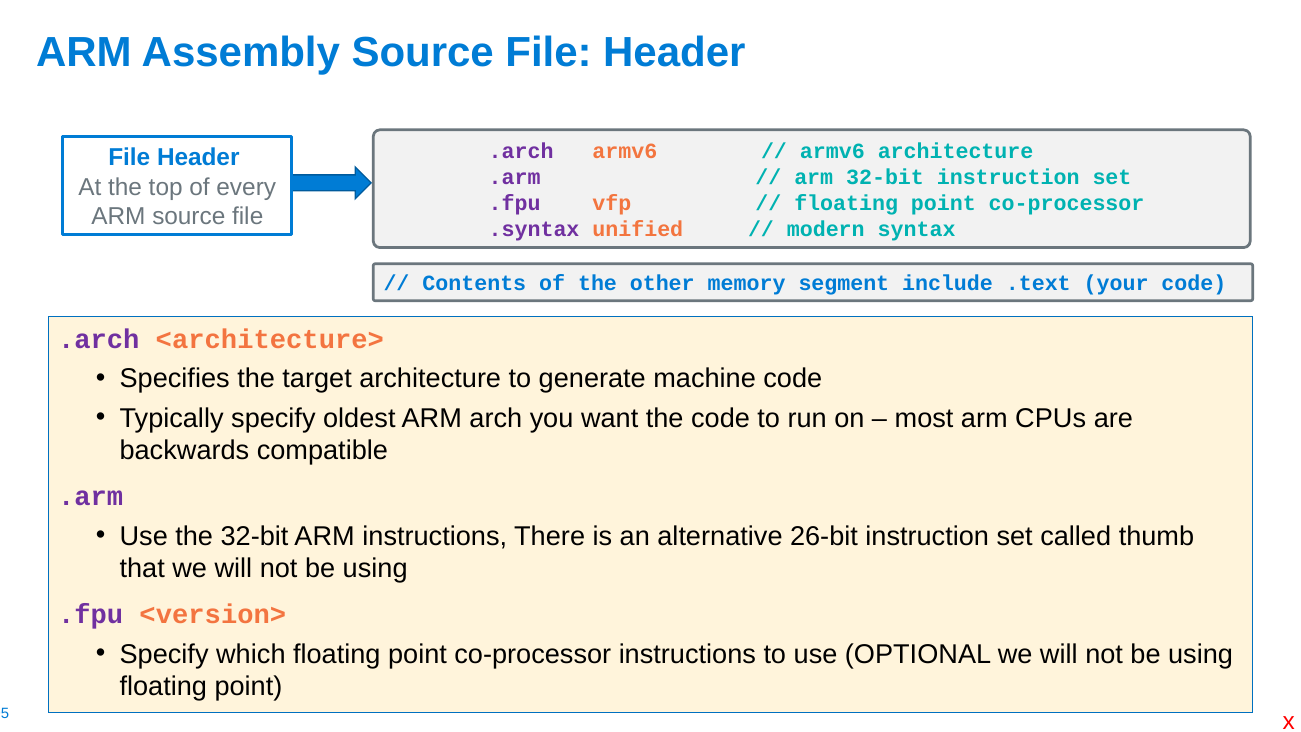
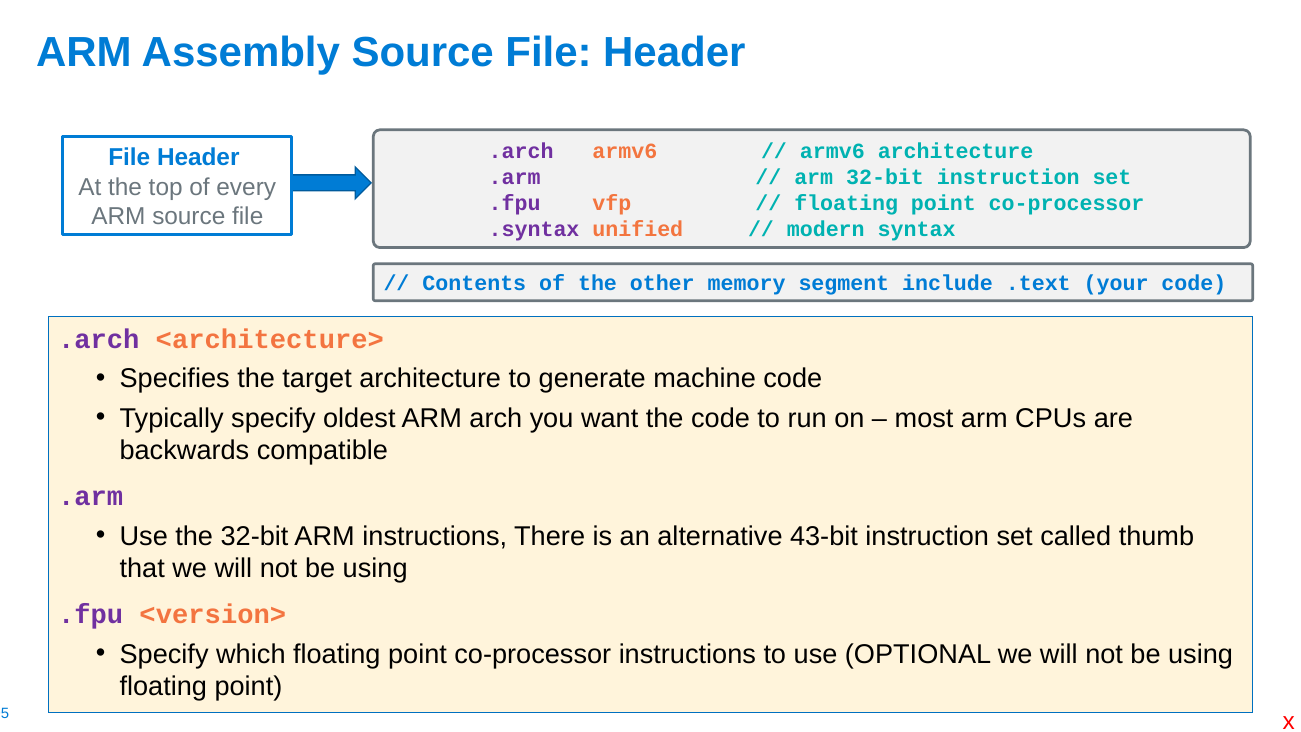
26-bit: 26-bit -> 43-bit
